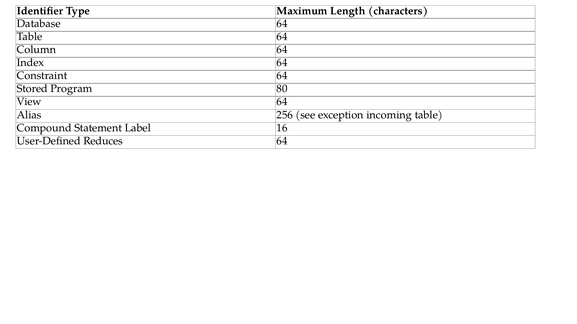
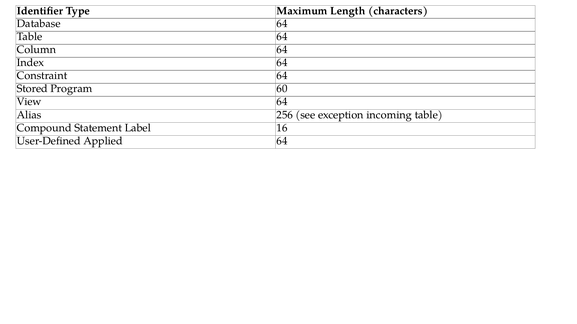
80: 80 -> 60
Reduces: Reduces -> Applied
